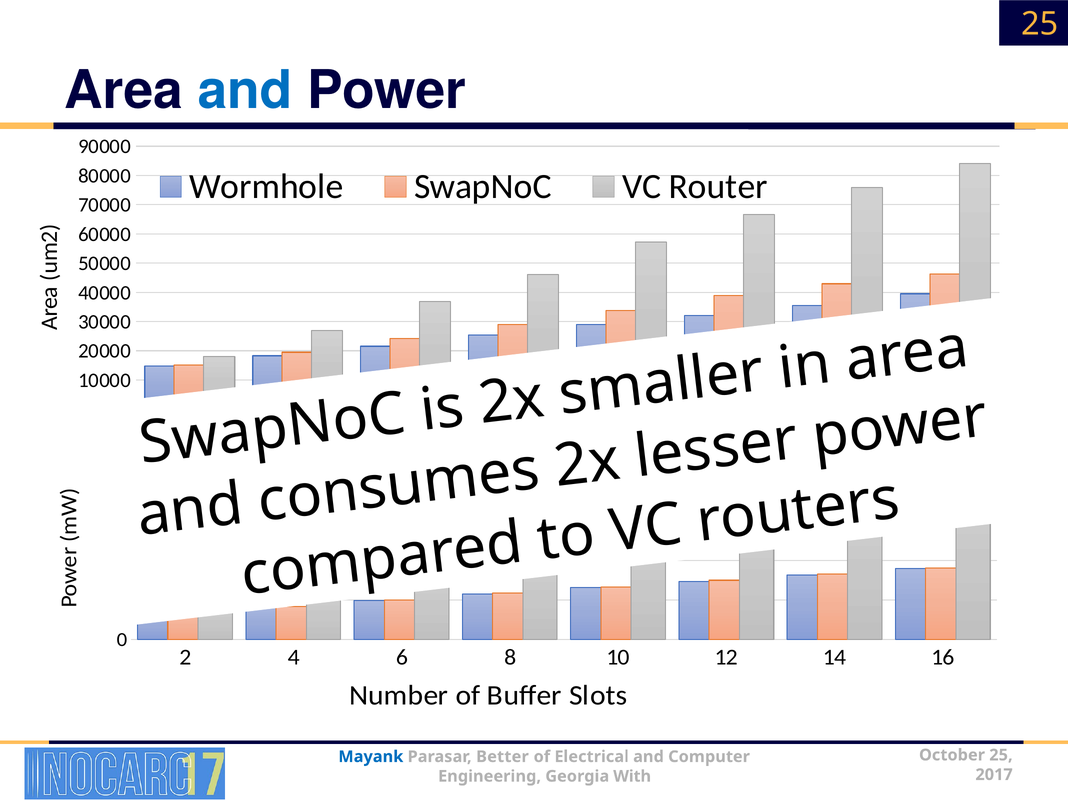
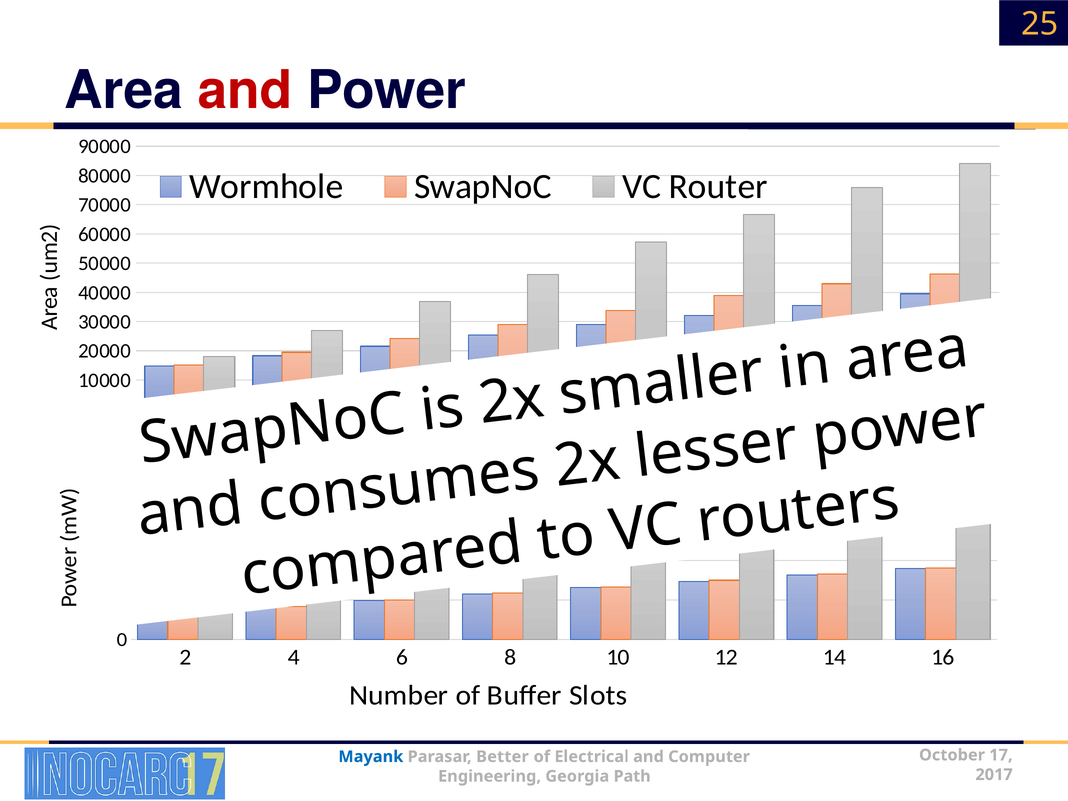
and at (245, 91) colour: blue -> red
October 25: 25 -> 17
With: With -> Path
